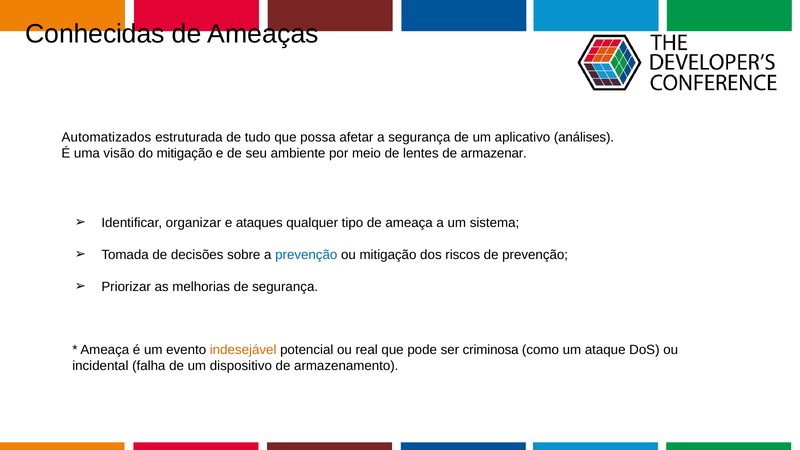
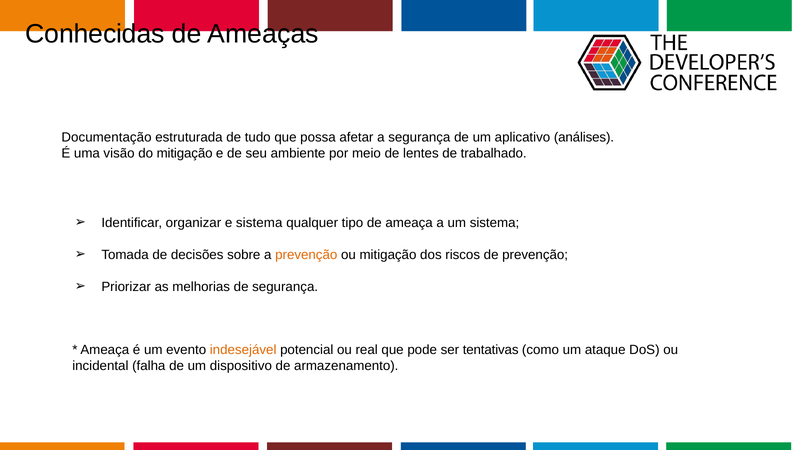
Automatizados: Automatizados -> Documentação
armazenar: armazenar -> trabalhado
e ataques: ataques -> sistema
prevenção at (306, 255) colour: blue -> orange
criminosa: criminosa -> tentativas
